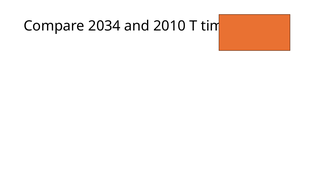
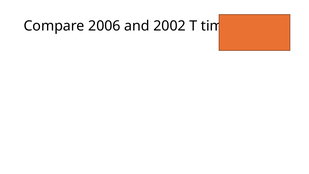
2034: 2034 -> 2006
2010: 2010 -> 2002
